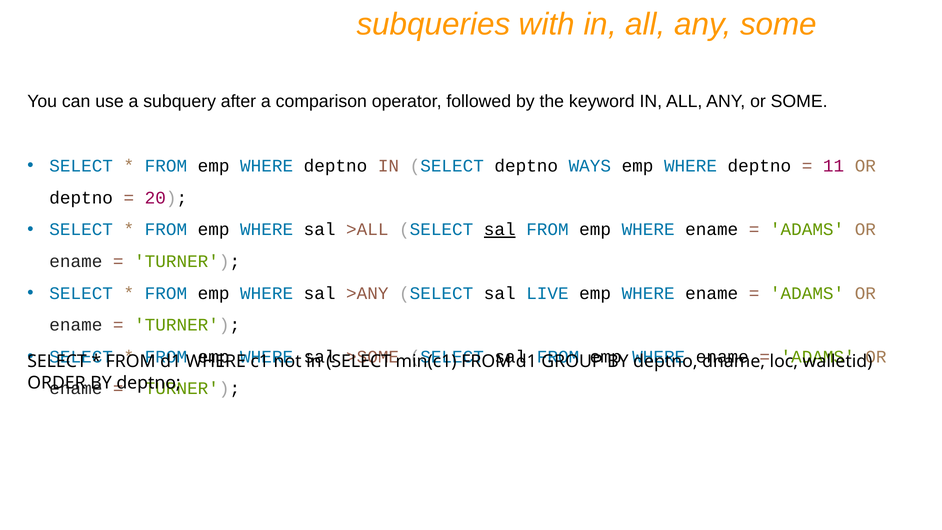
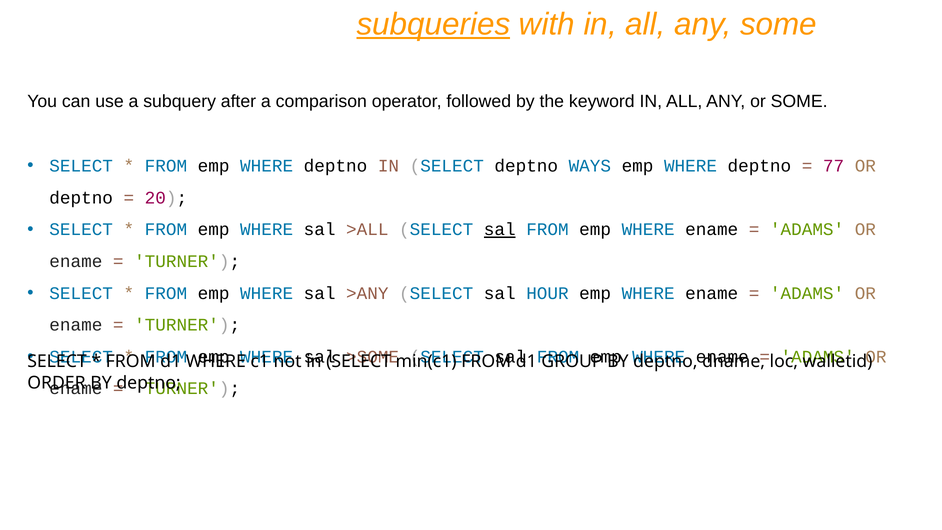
subqueries underline: none -> present
11: 11 -> 77
LIVE: LIVE -> HOUR
